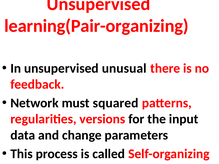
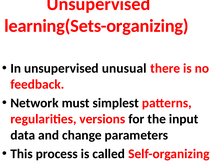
learning(Pair-organizing: learning(Pair-organizing -> learning(Sets-organizing
squared: squared -> simplest
